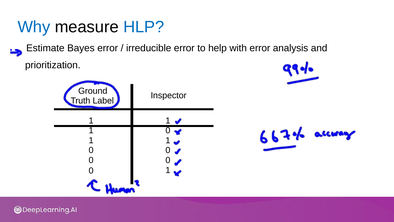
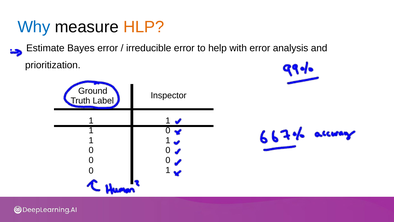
HLP colour: blue -> orange
